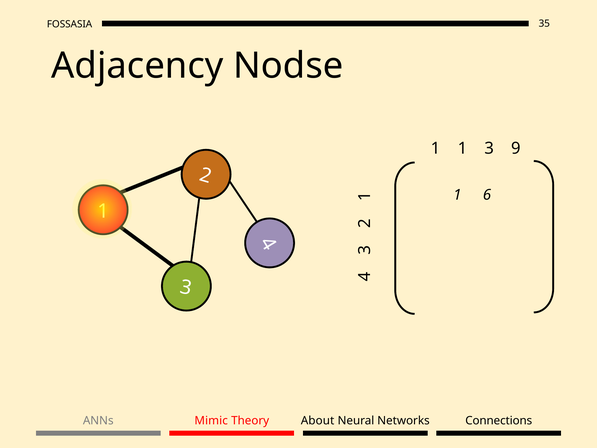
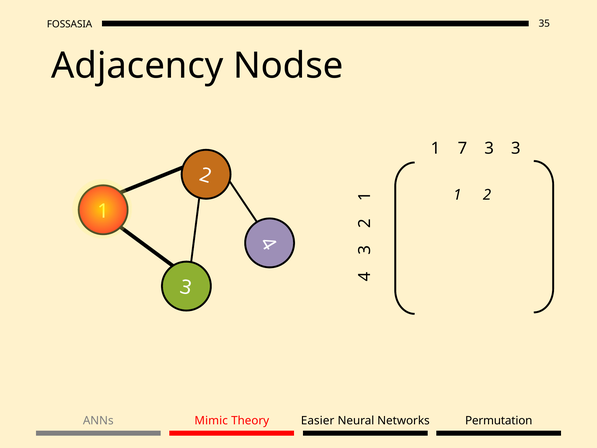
1 1: 1 -> 7
3 9: 9 -> 3
6 at (487, 195): 6 -> 2
About: About -> Easier
Connections: Connections -> Permutation
